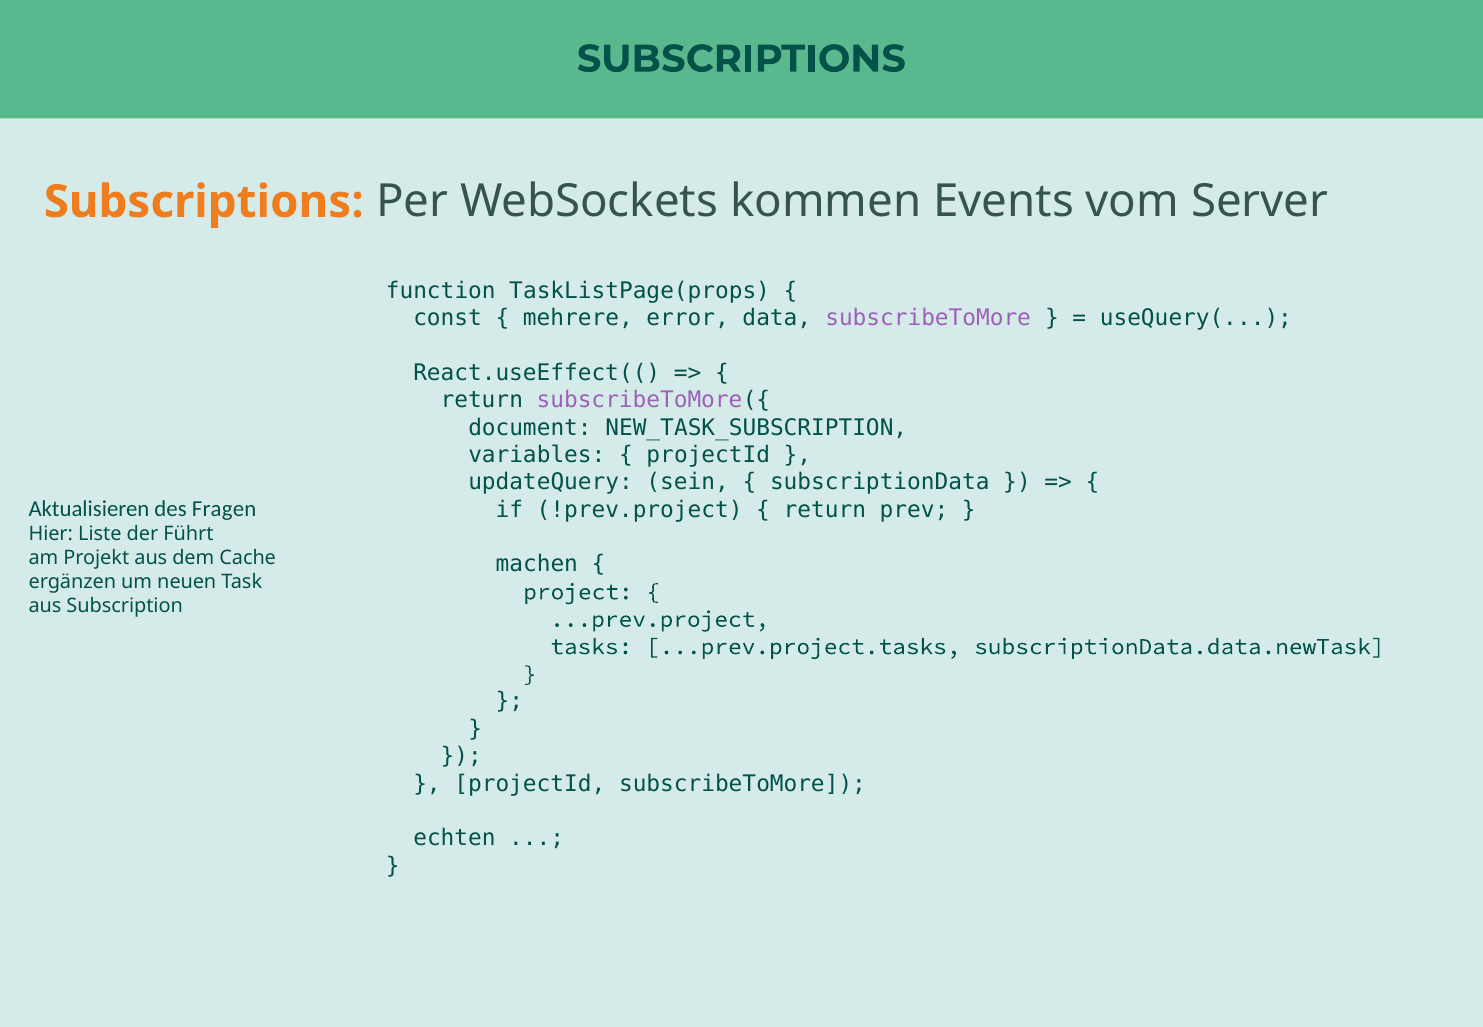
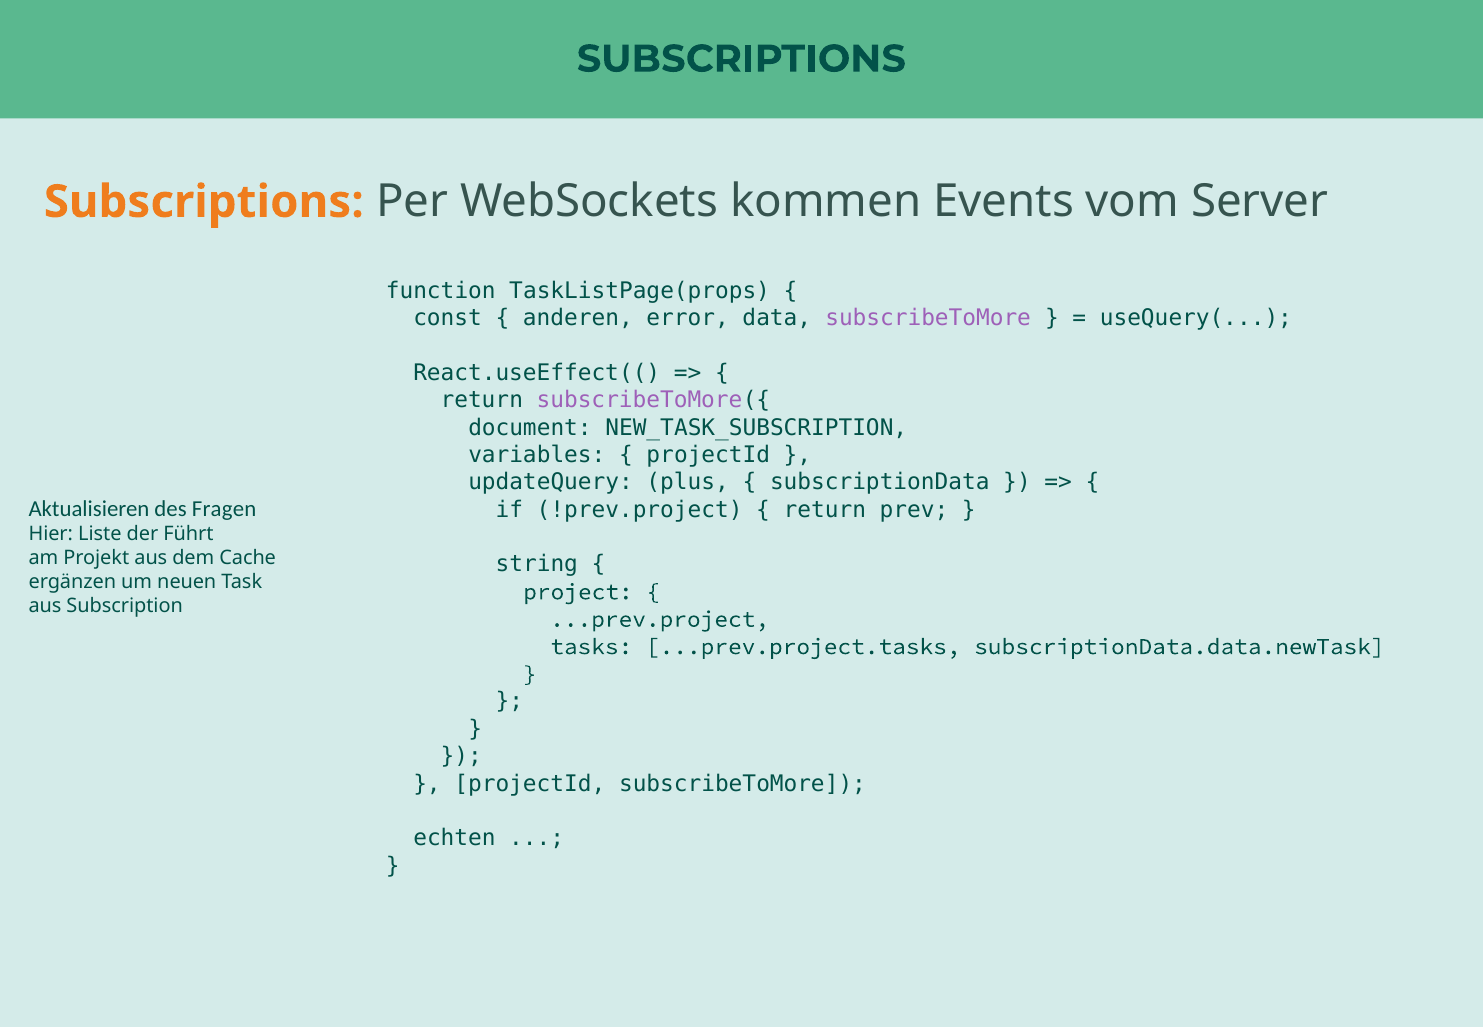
mehrere: mehrere -> anderen
sein: sein -> plus
machen: machen -> string
